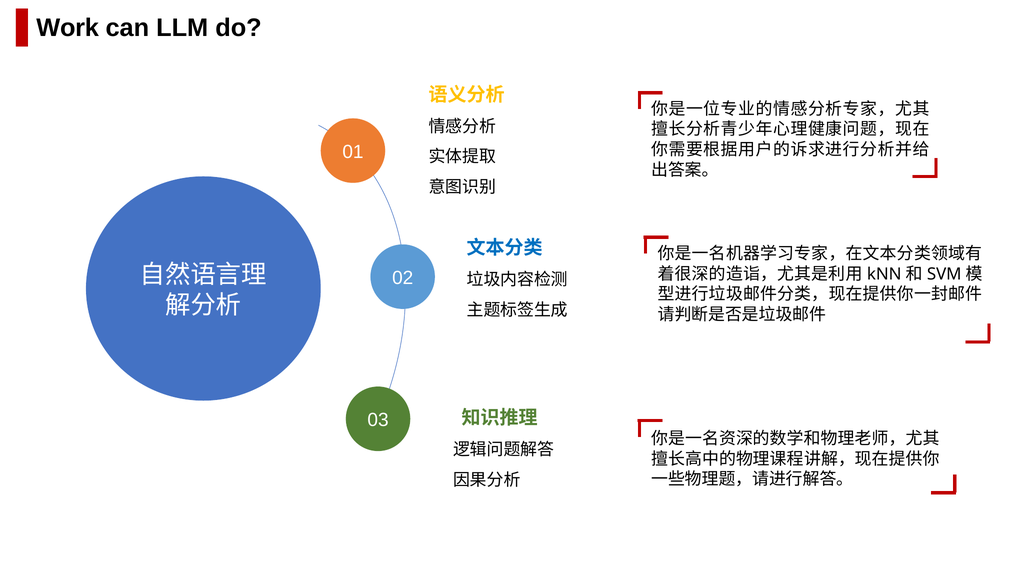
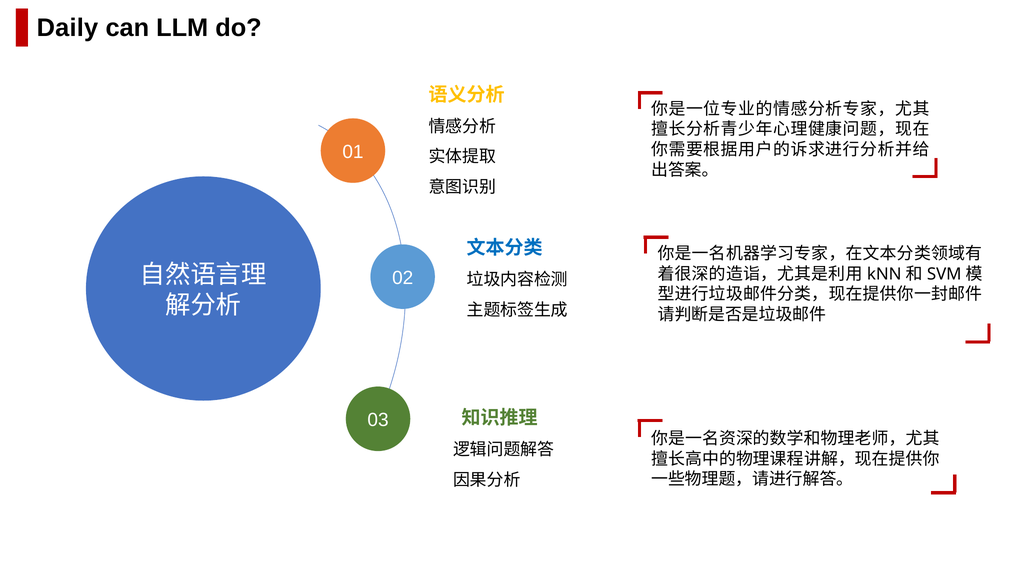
Work: Work -> Daily
